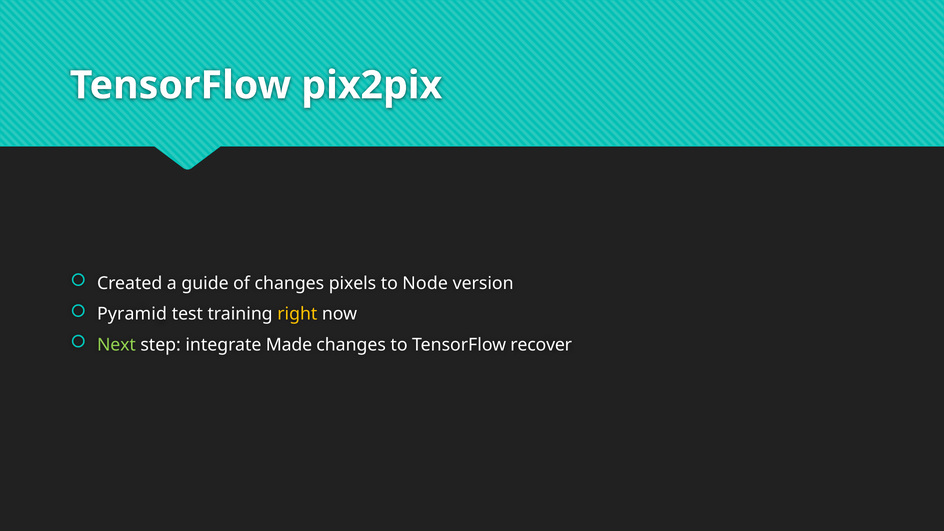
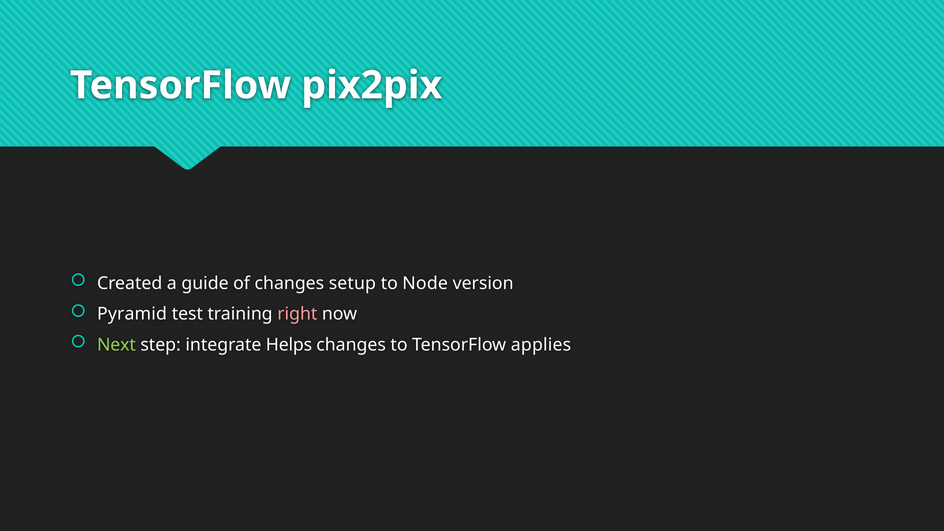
pixels: pixels -> setup
right colour: yellow -> pink
Made: Made -> Helps
recover: recover -> applies
